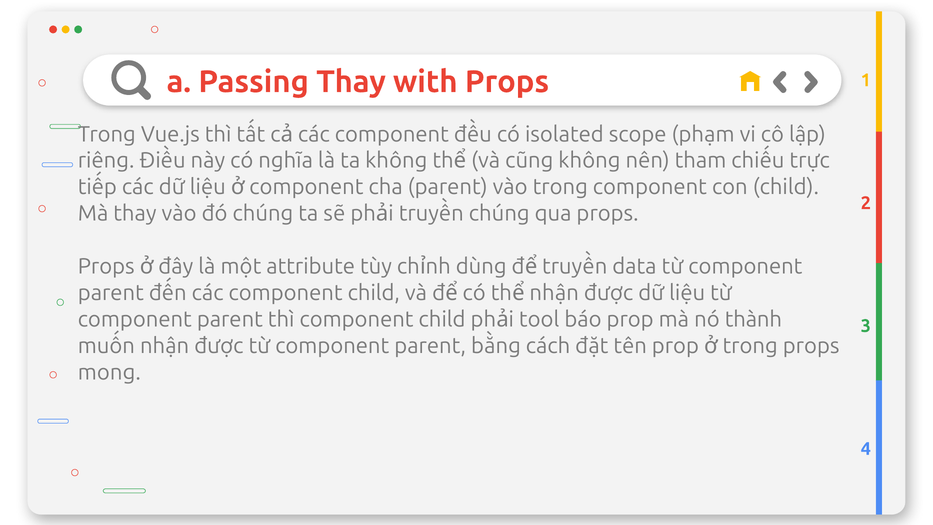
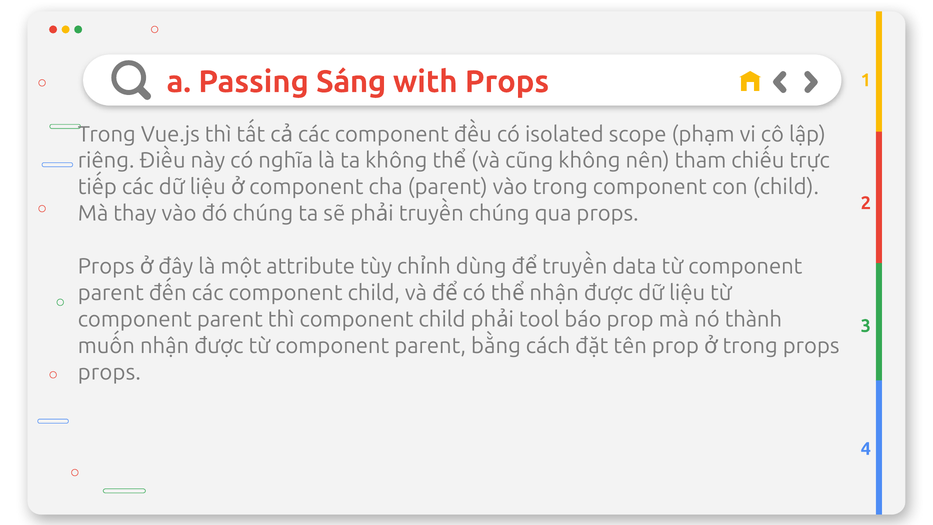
Passing Thay: Thay -> Sáng
mong at (109, 372): mong -> props
